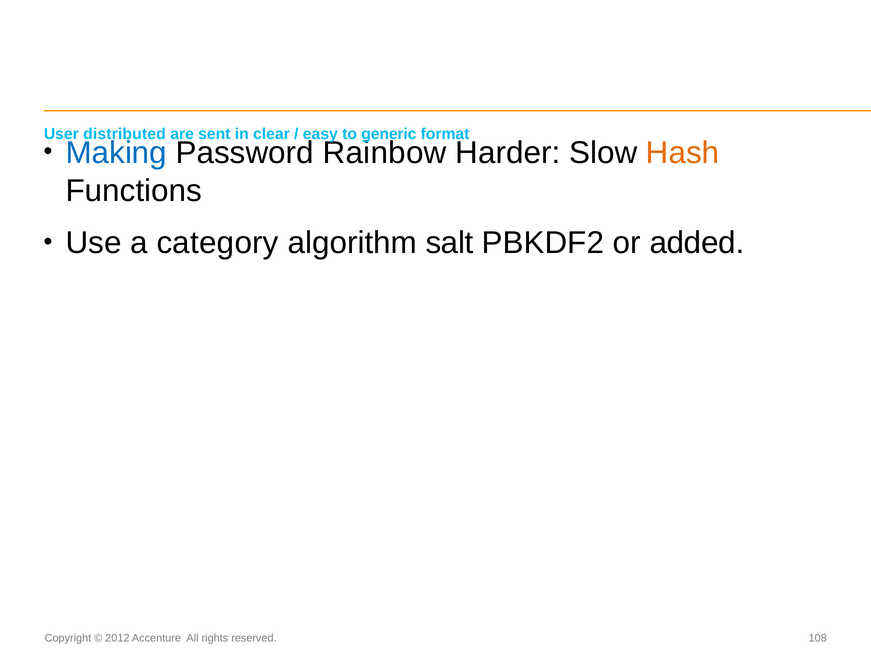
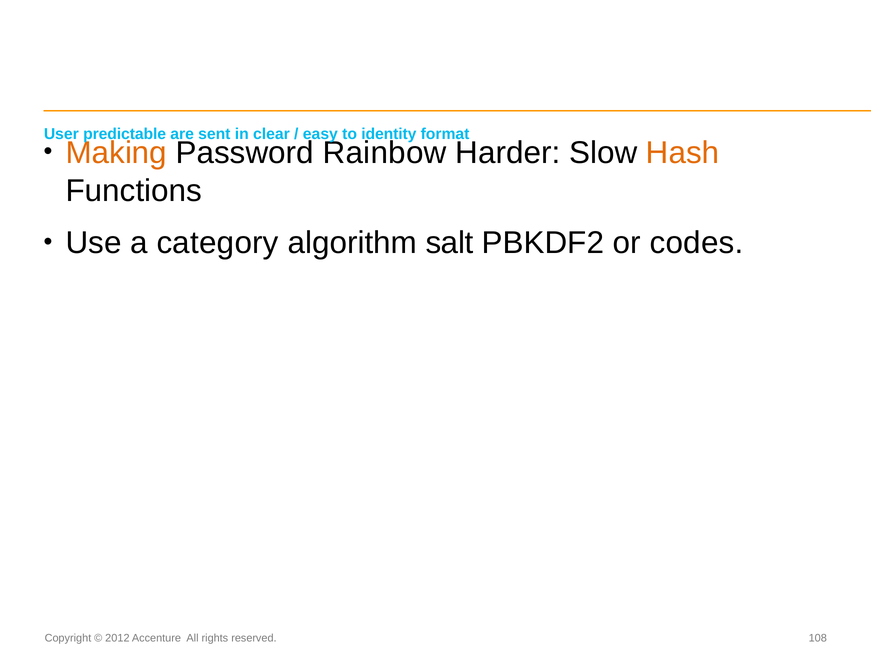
distributed: distributed -> predictable
generic: generic -> identity
Making colour: blue -> orange
added: added -> codes
